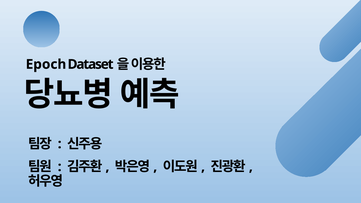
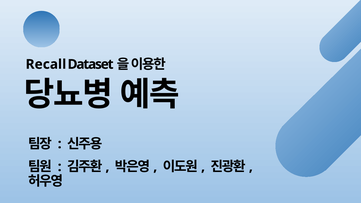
Epoch: Epoch -> Recall
